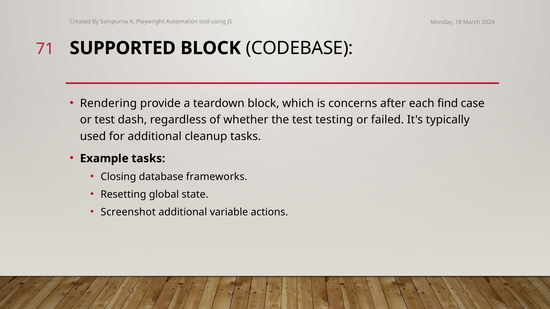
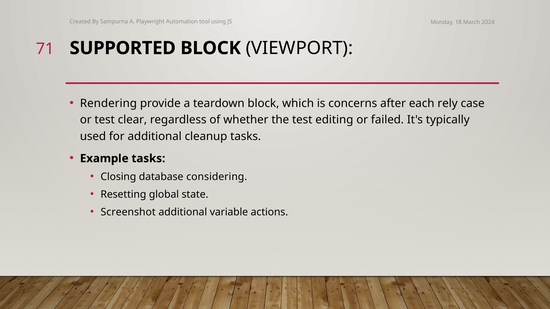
CODEBASE: CODEBASE -> VIEWPORT
find: find -> rely
dash: dash -> clear
testing: testing -> editing
frameworks: frameworks -> considering
